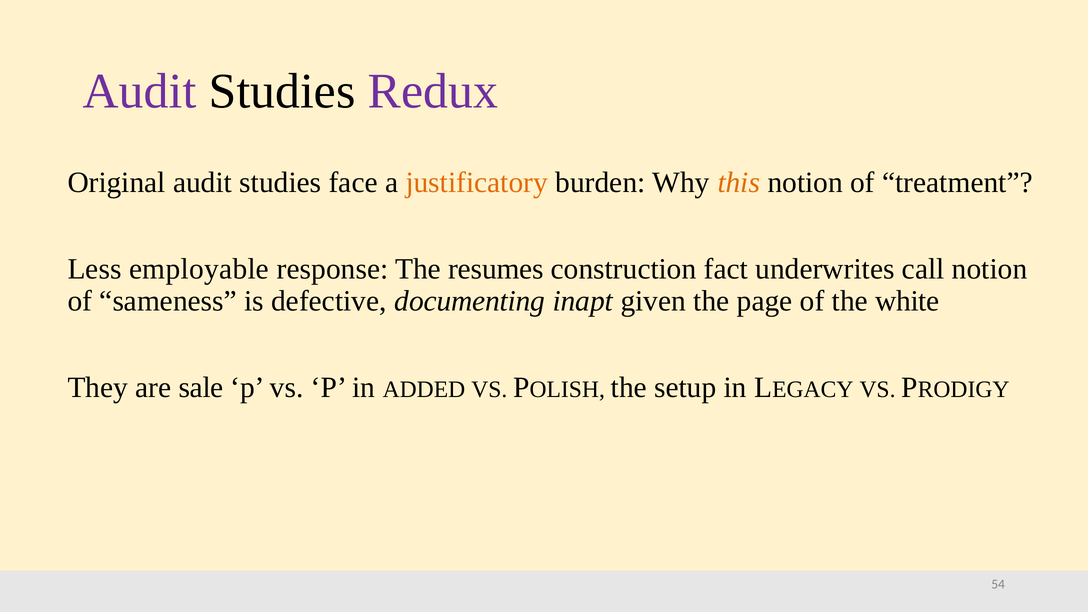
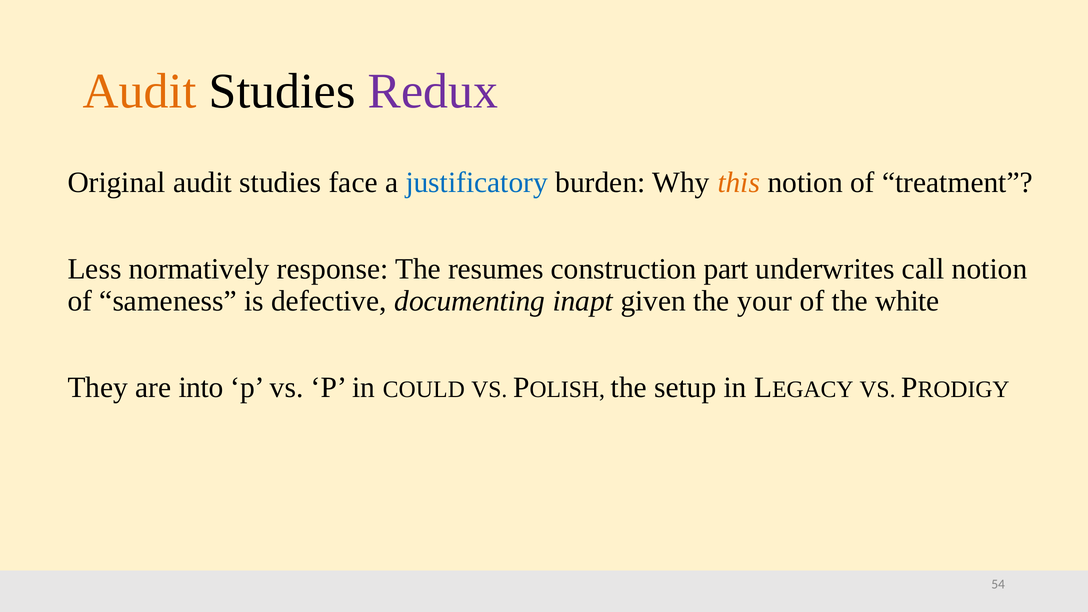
Audit at (140, 91) colour: purple -> orange
justificatory colour: orange -> blue
employable: employable -> normatively
fact: fact -> part
page: page -> your
sale: sale -> into
ADDED: ADDED -> COULD
